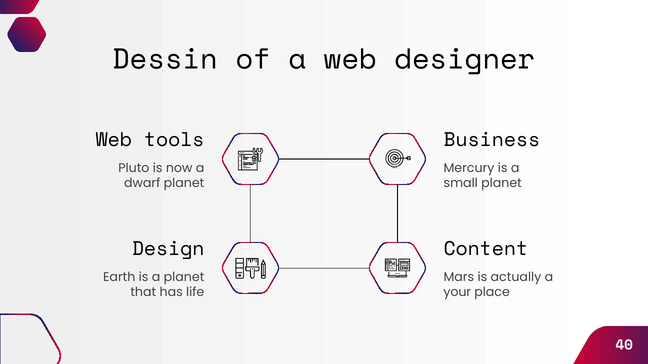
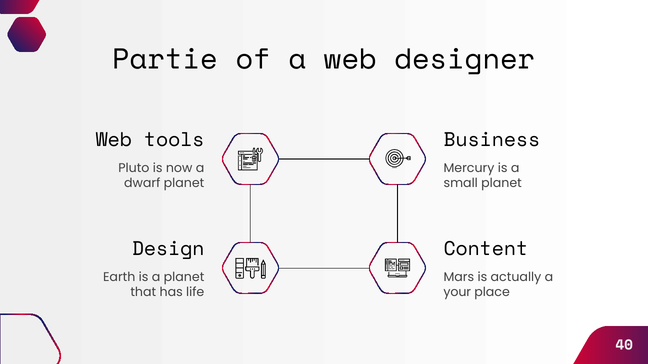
Dessin: Dessin -> Partie
